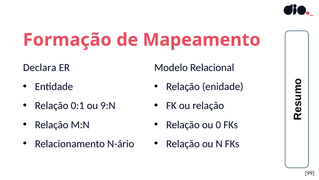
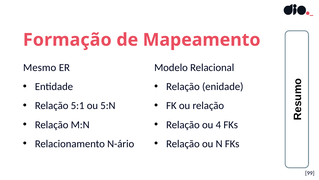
Declara: Declara -> Mesmo
0:1: 0:1 -> 5:1
9:N: 9:N -> 5:N
0: 0 -> 4
